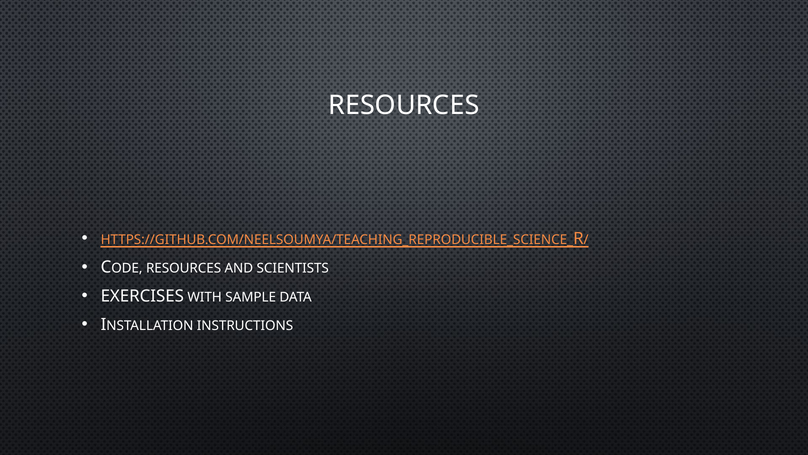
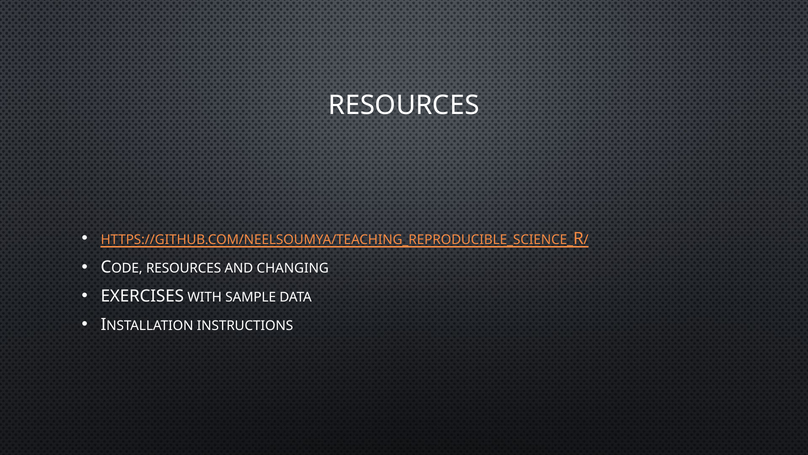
SCIENTISTS: SCIENTISTS -> CHANGING
